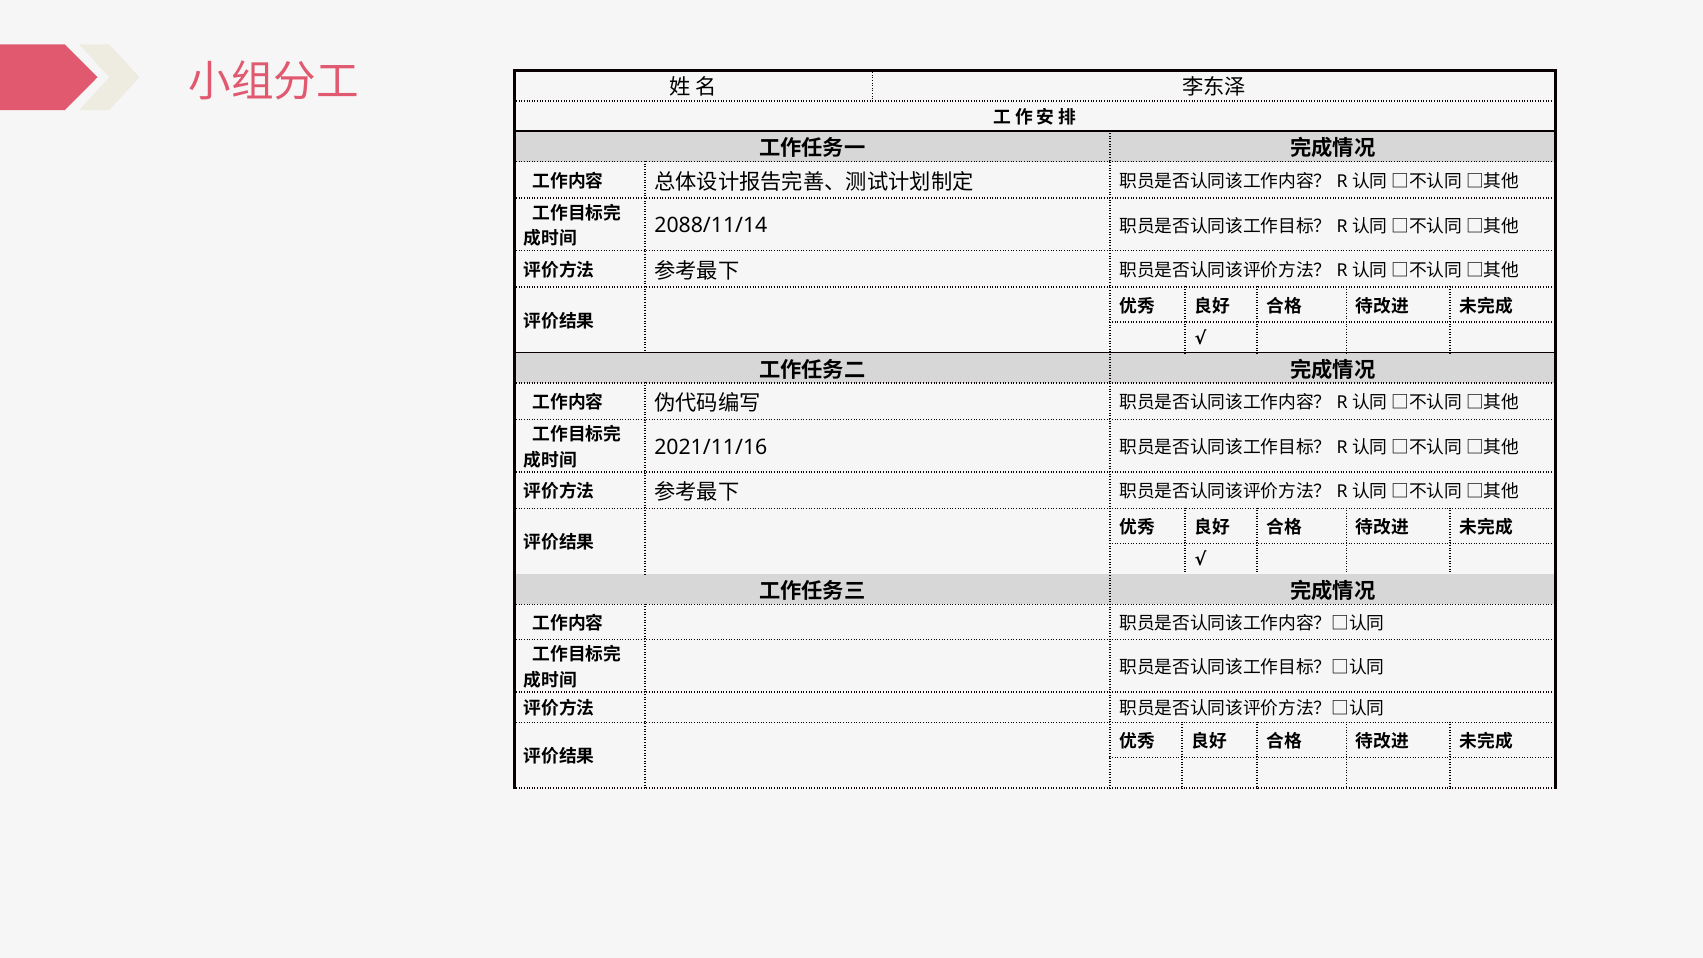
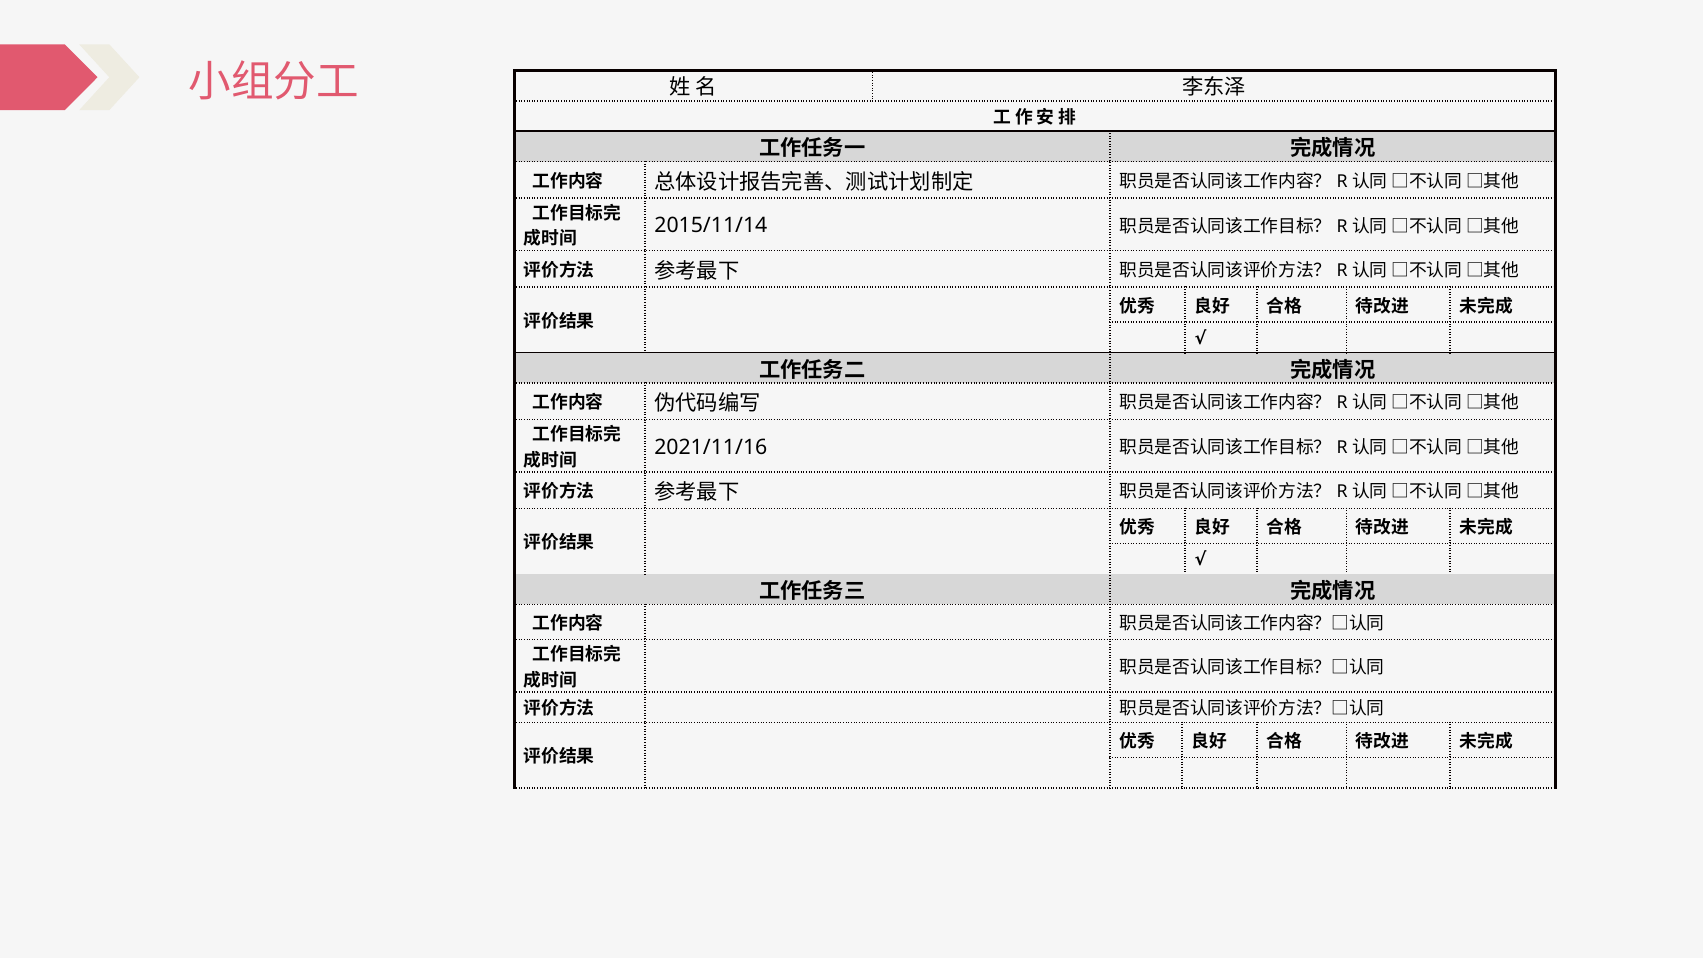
2088/11/14: 2088/11/14 -> 2015/11/14
